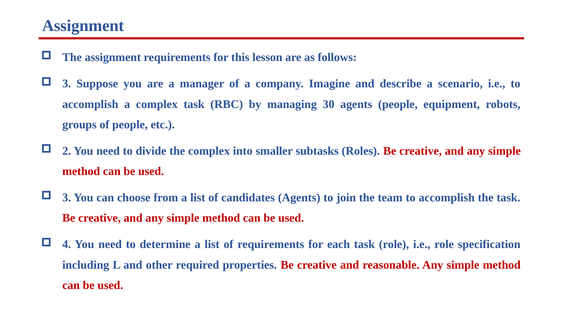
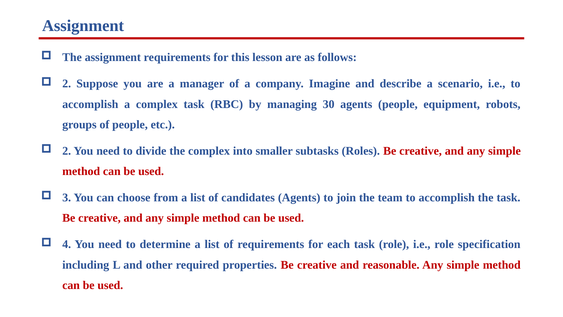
3 at (67, 84): 3 -> 2
